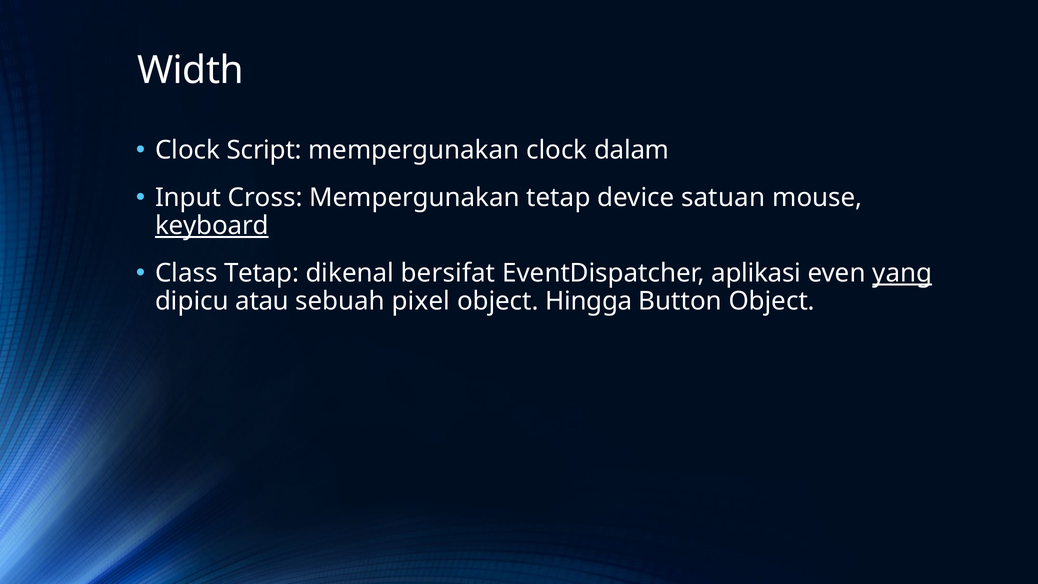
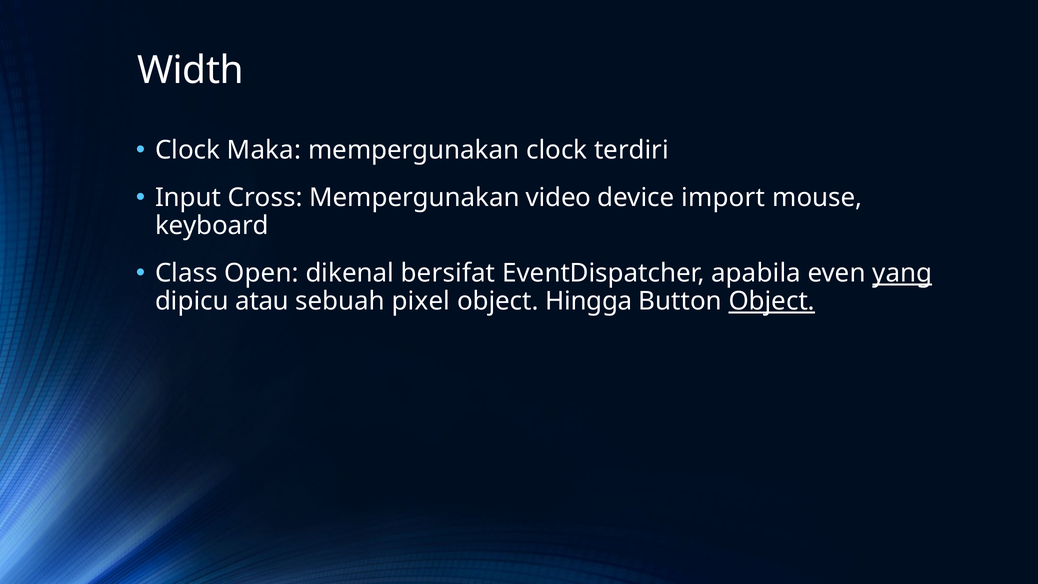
Script: Script -> Maka
dalam: dalam -> terdiri
Mempergunakan tetap: tetap -> video
satuan: satuan -> import
keyboard underline: present -> none
Class Tetap: Tetap -> Open
aplikasi: aplikasi -> apabila
Object at (772, 301) underline: none -> present
